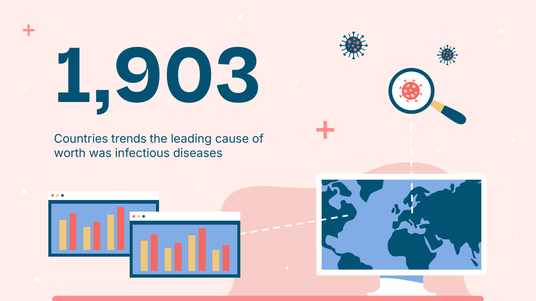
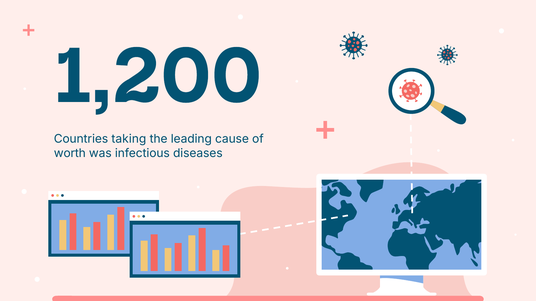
1,903: 1,903 -> 1,200
trends: trends -> taking
